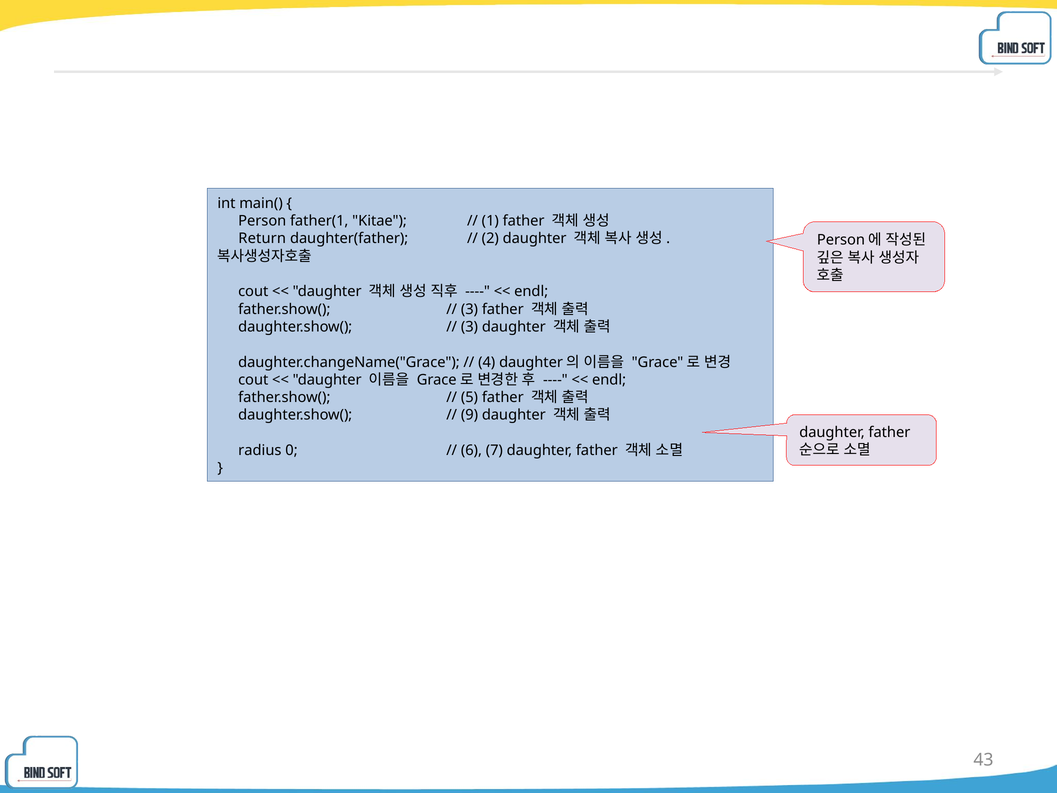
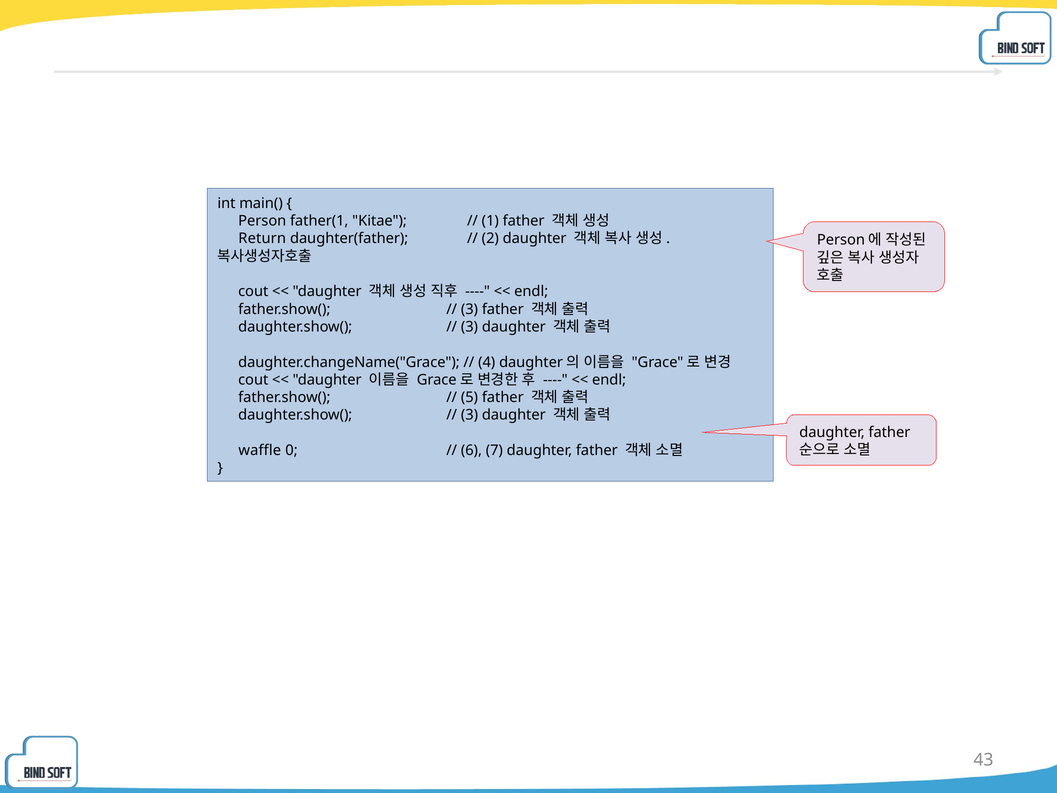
9 at (469, 415): 9 -> 3
radius: radius -> waffle
